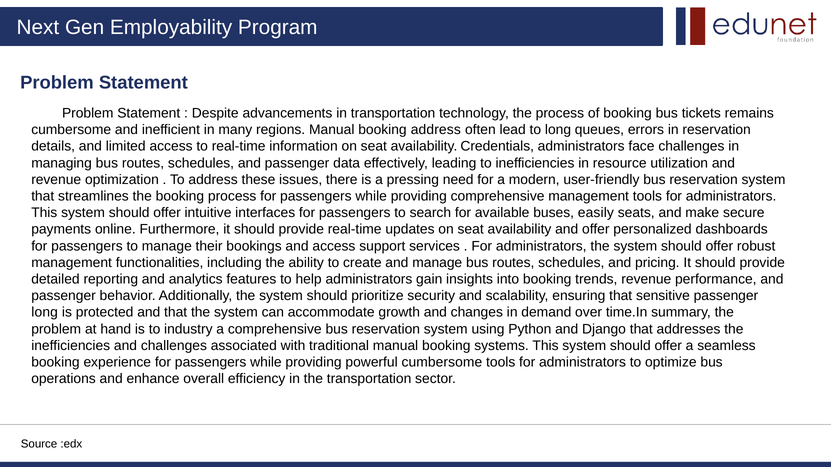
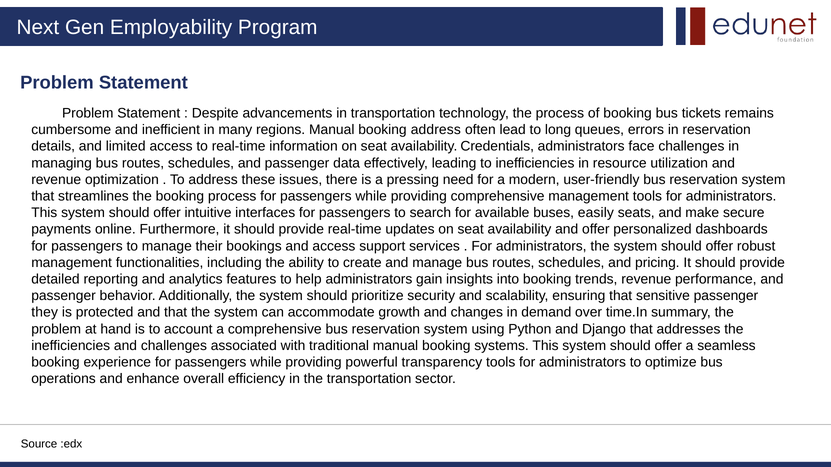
long at (45, 313): long -> they
industry: industry -> account
powerful cumbersome: cumbersome -> transparency
